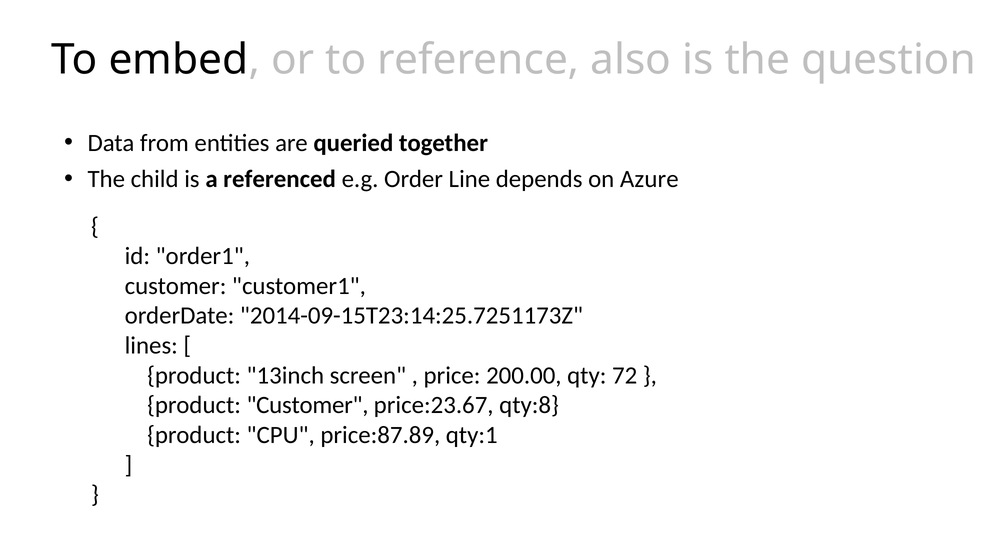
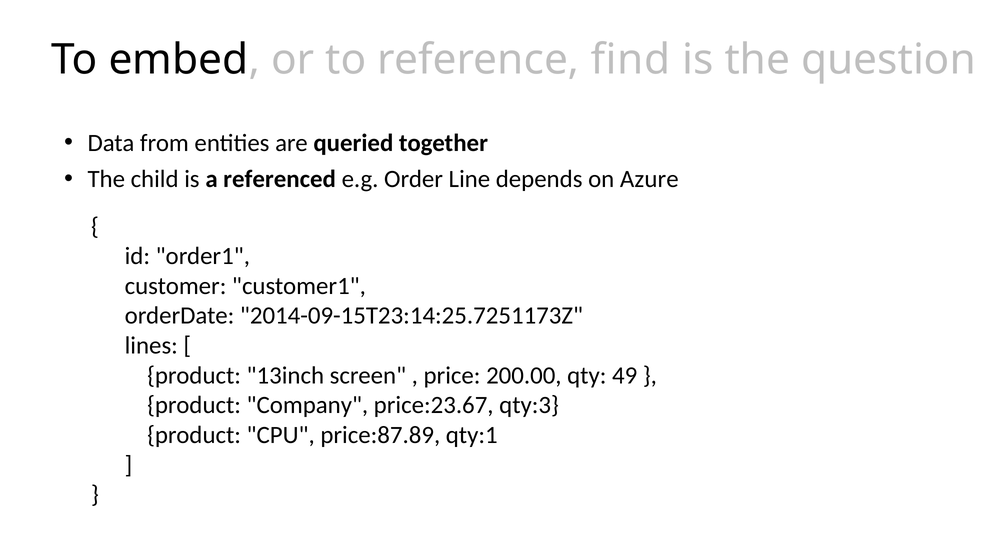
also: also -> find
72: 72 -> 49
product Customer: Customer -> Company
qty:8: qty:8 -> qty:3
